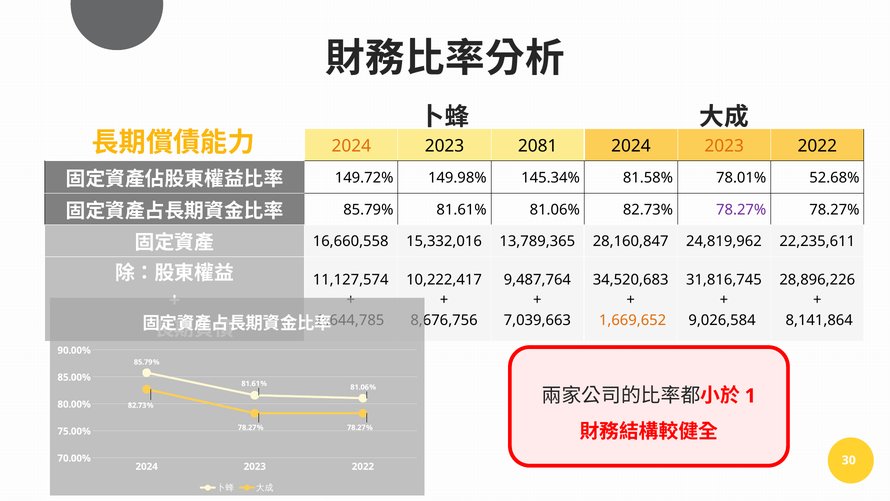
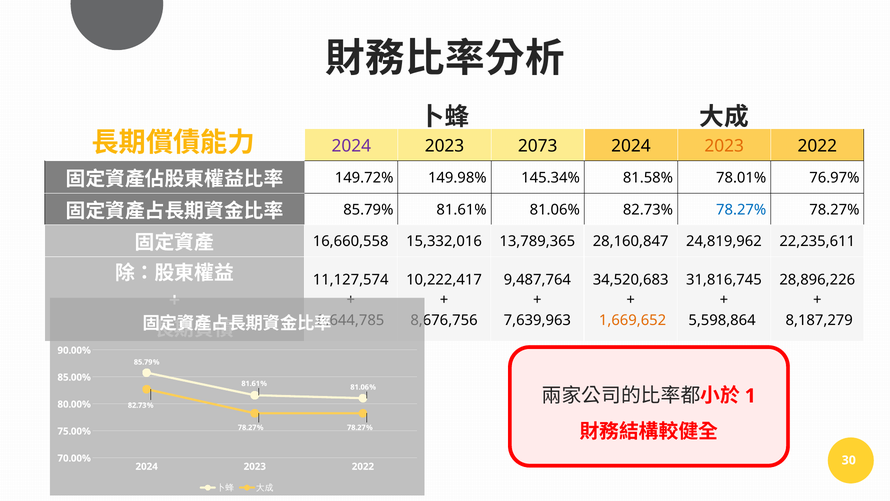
2024 at (351, 146) colour: orange -> purple
2081: 2081 -> 2073
52.68%: 52.68% -> 76.97%
78.27% at (741, 210) colour: purple -> blue
7,039,663: 7,039,663 -> 7,639,963
9,026,584: 9,026,584 -> 5,598,864
8,141,864: 8,141,864 -> 8,187,279
